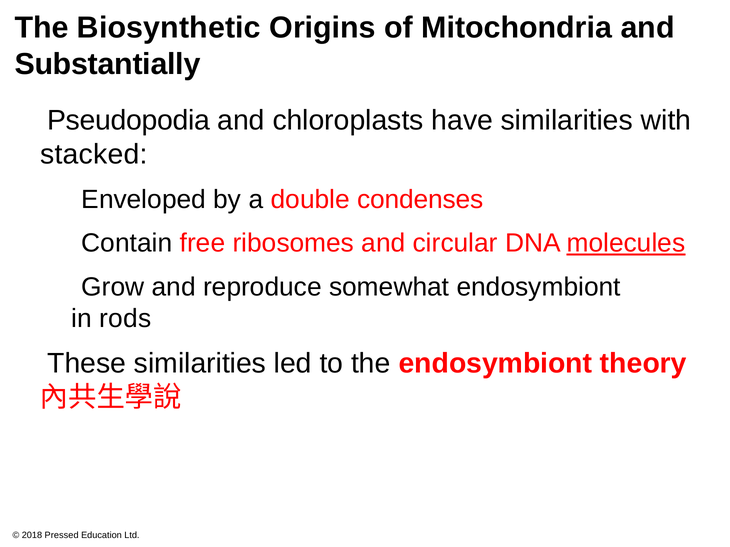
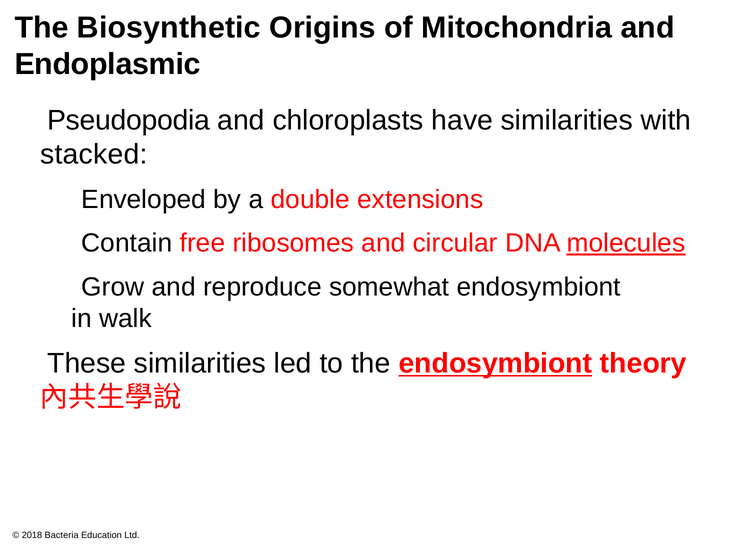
Substantially: Substantially -> Endoplasmic
condenses: condenses -> extensions
rods: rods -> walk
endosymbiont at (495, 364) underline: none -> present
Pressed: Pressed -> Bacteria
